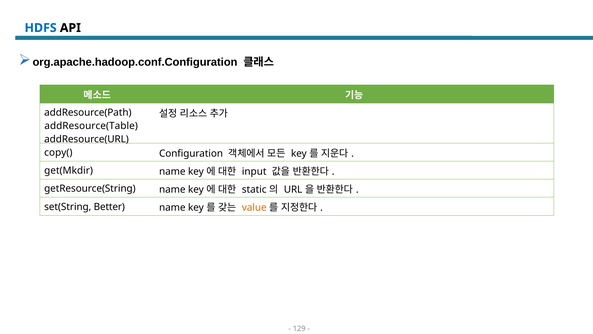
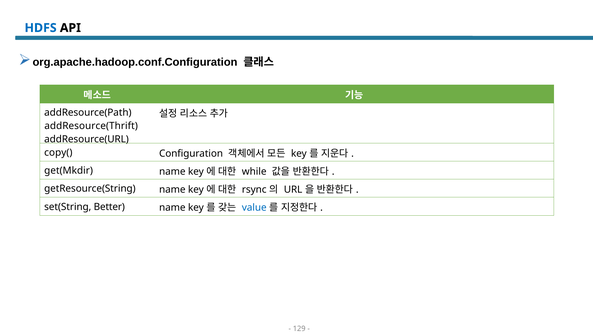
addResource(Table: addResource(Table -> addResource(Thrift
input: input -> while
static: static -> rsync
value colour: orange -> blue
